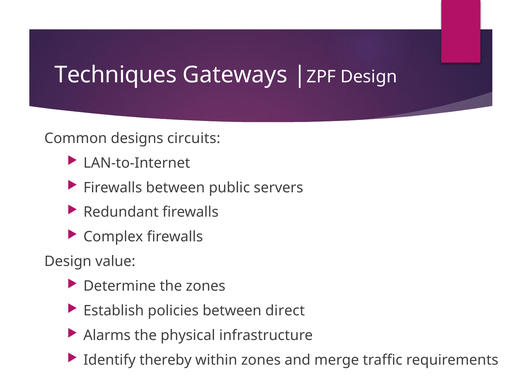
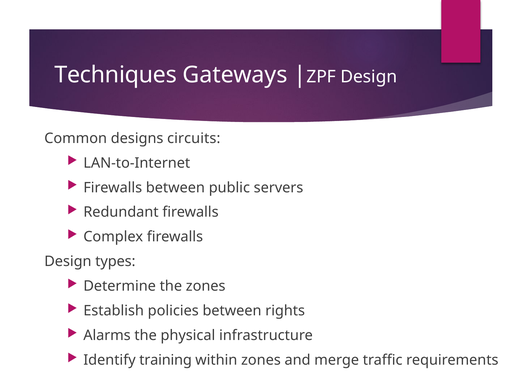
value: value -> types
direct: direct -> rights
thereby: thereby -> training
